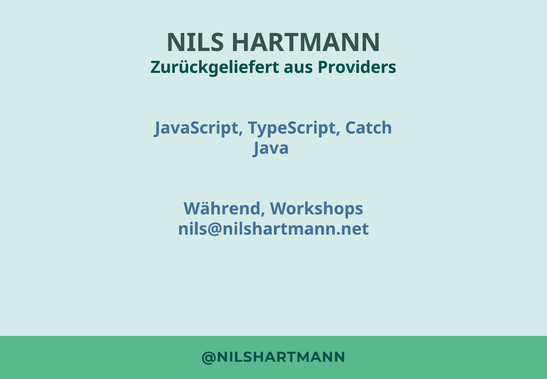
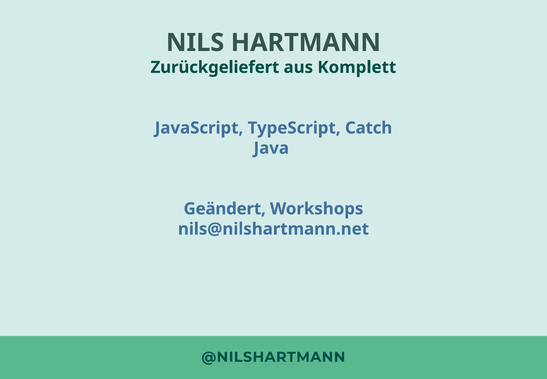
Providers: Providers -> Komplett
Während: Während -> Geändert
